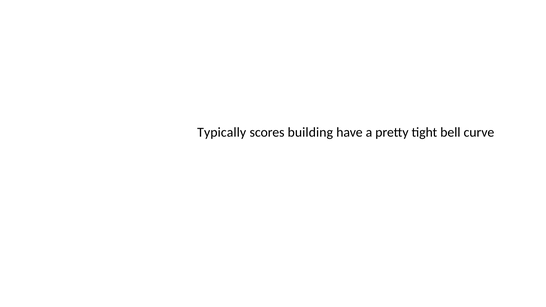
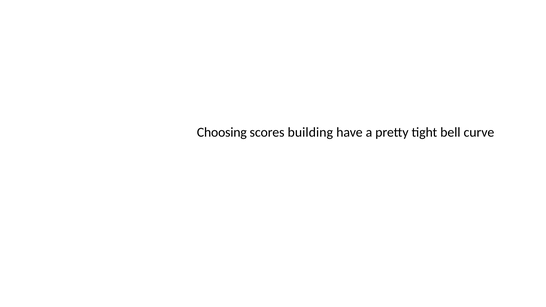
Typically: Typically -> Choosing
